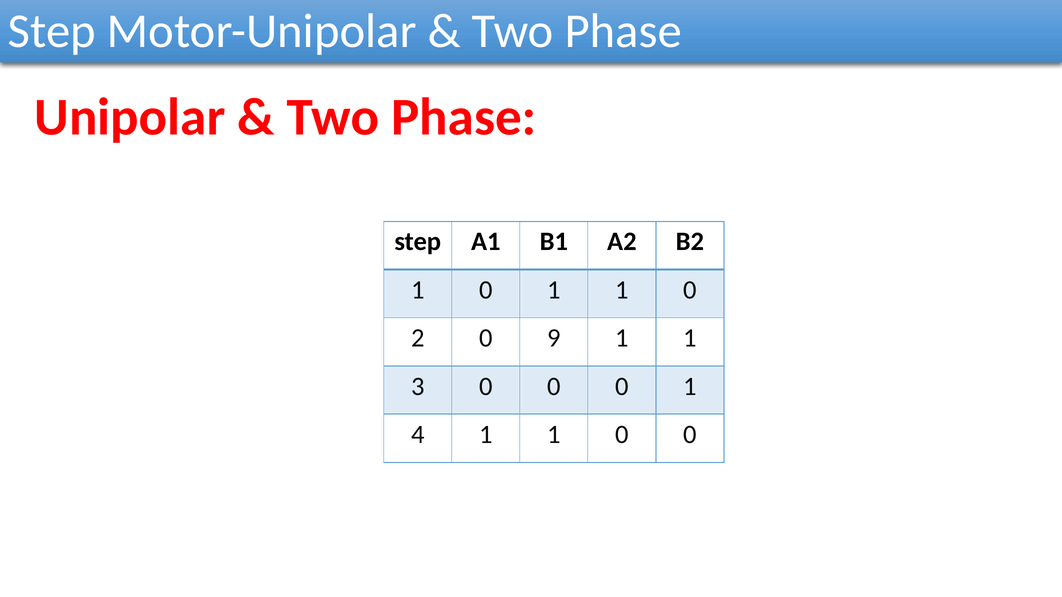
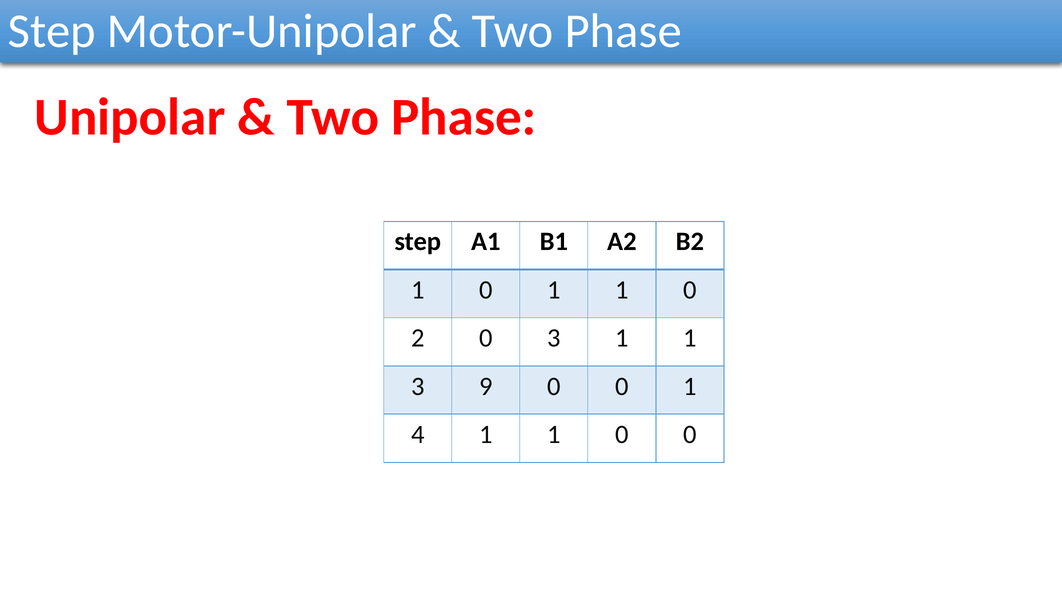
0 9: 9 -> 3
3 0: 0 -> 9
